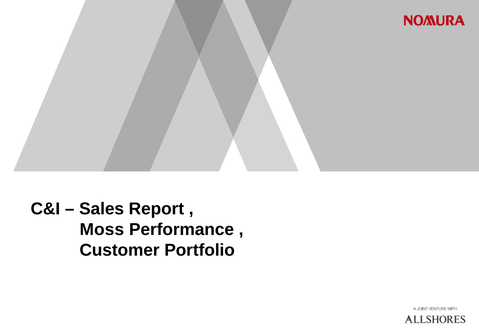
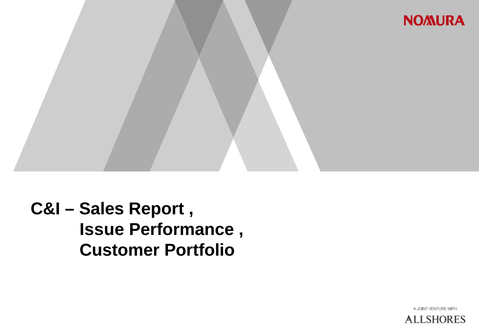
Moss: Moss -> Issue
